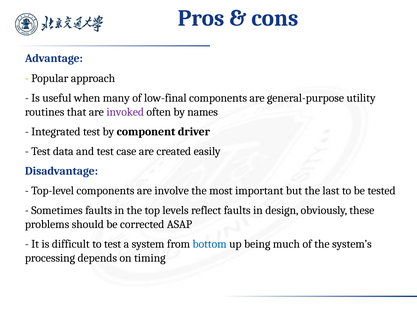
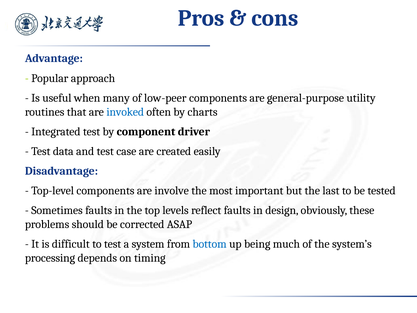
low-final: low-final -> low-peer
invoked colour: purple -> blue
names: names -> charts
